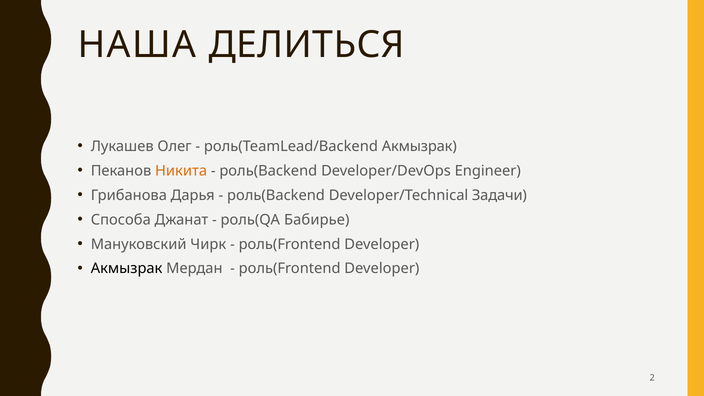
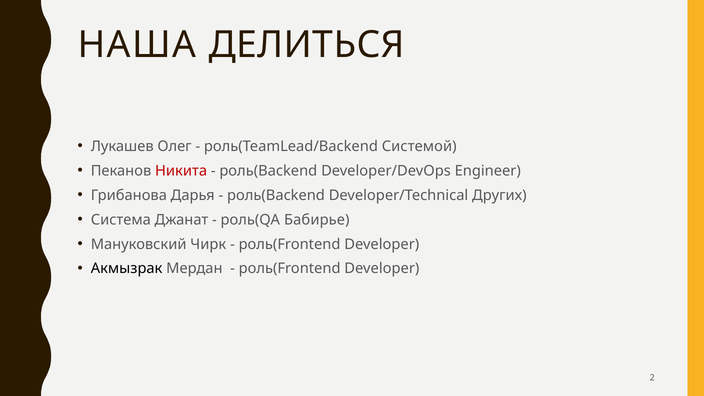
роль(TeamLead/Backend Акмызрак: Акмызрак -> Системой
Никита colour: orange -> red
Задачи: Задачи -> Других
Способа: Способа -> Система
